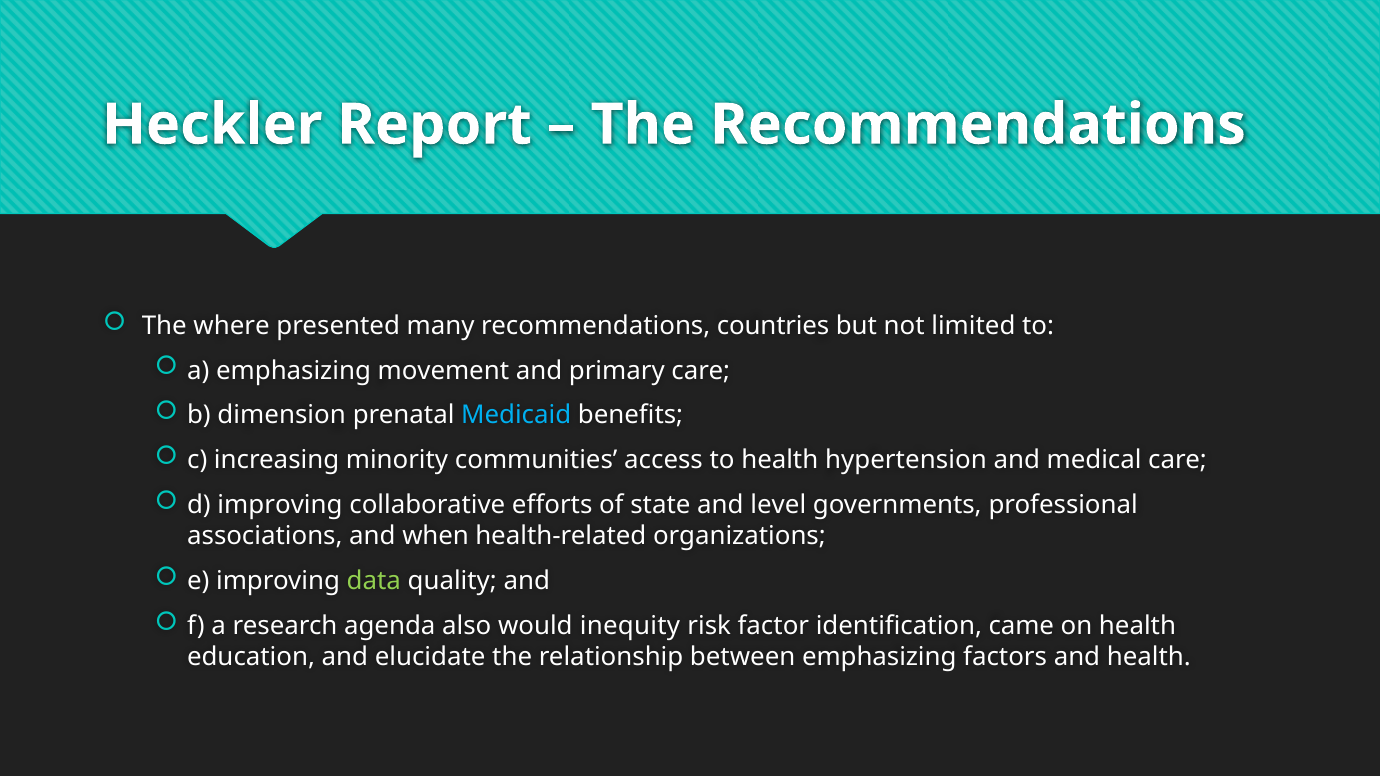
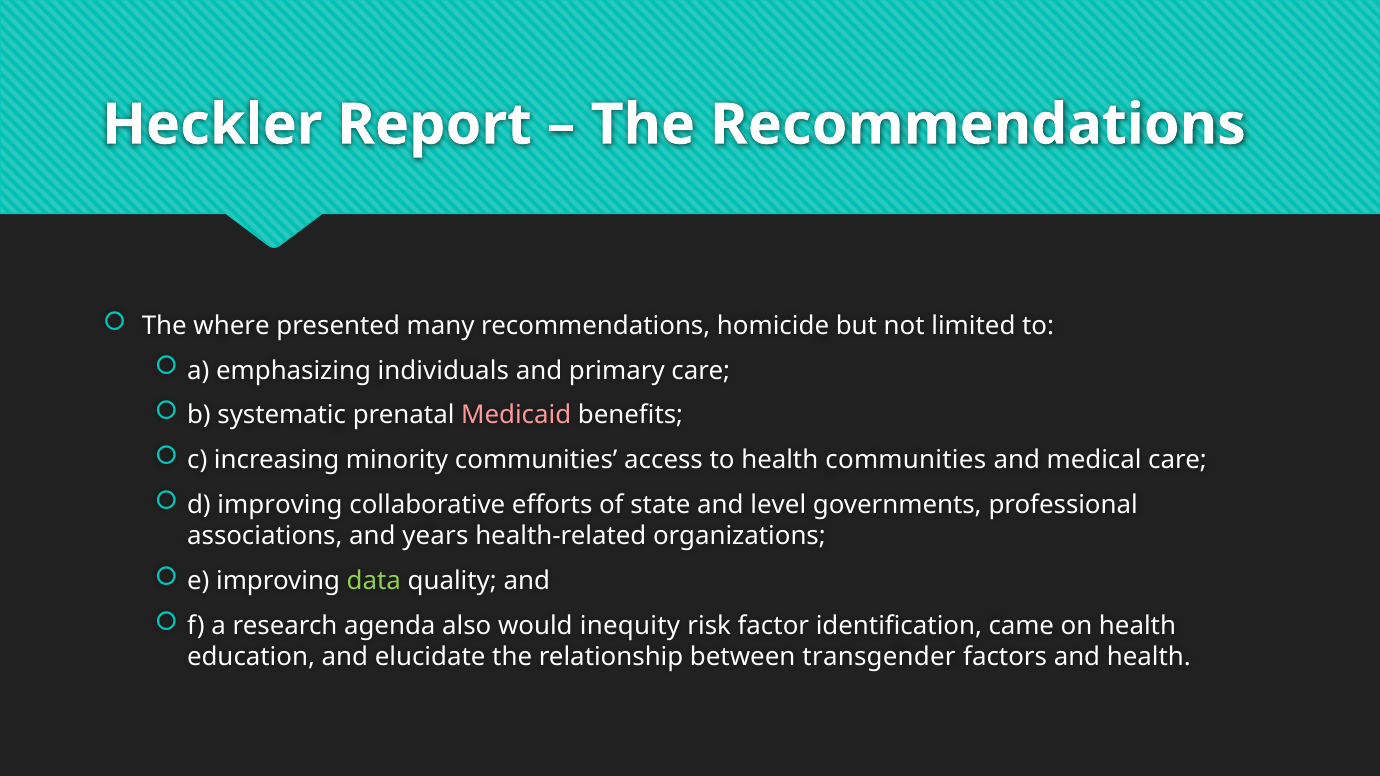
countries: countries -> homicide
movement: movement -> individuals
dimension: dimension -> systematic
Medicaid colour: light blue -> pink
health hypertension: hypertension -> communities
when: when -> years
between emphasizing: emphasizing -> transgender
